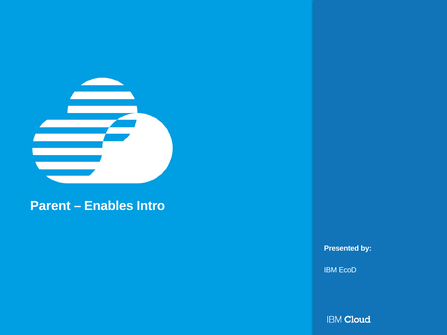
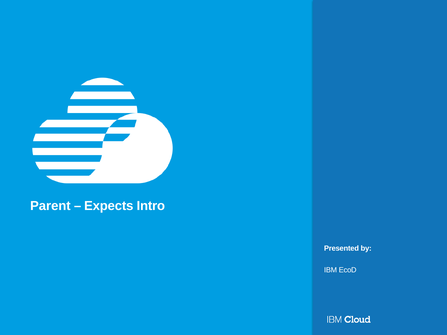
Enables: Enables -> Expects
